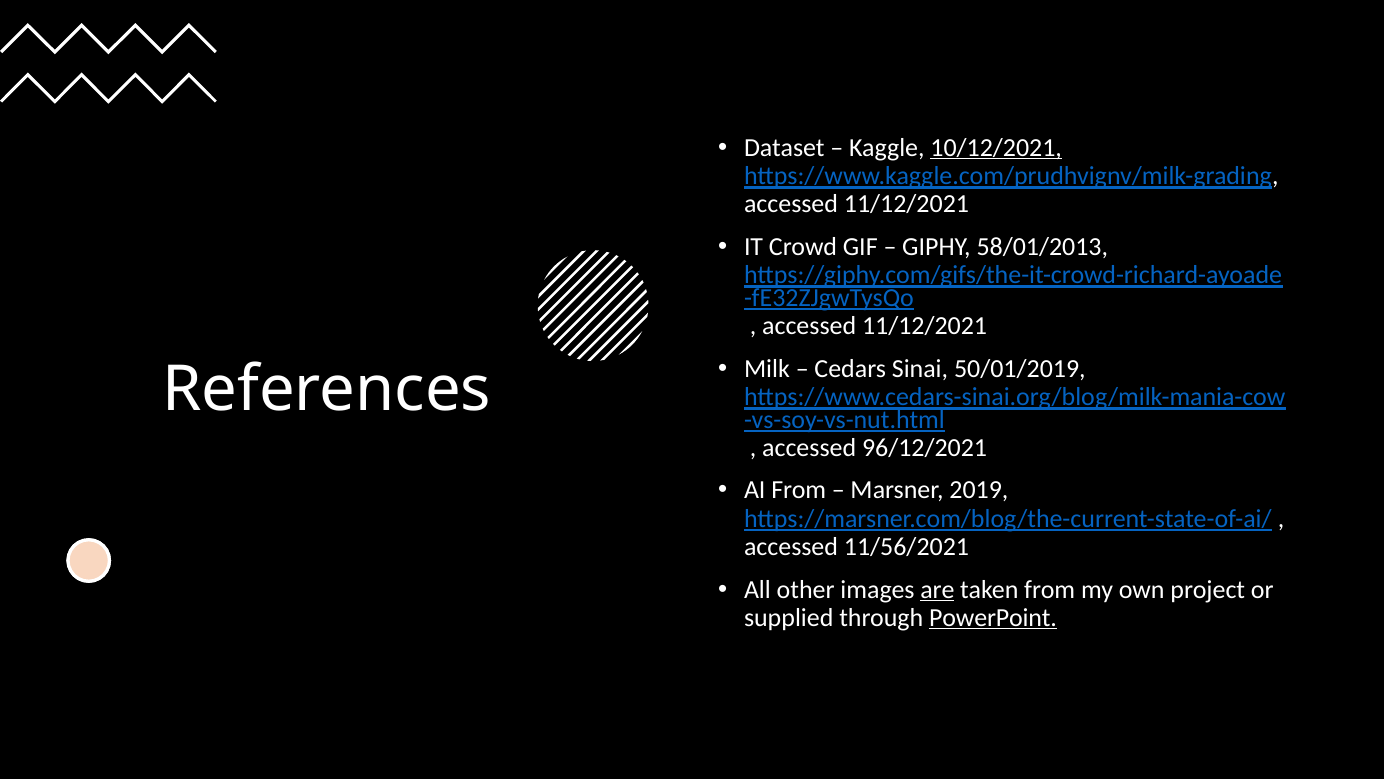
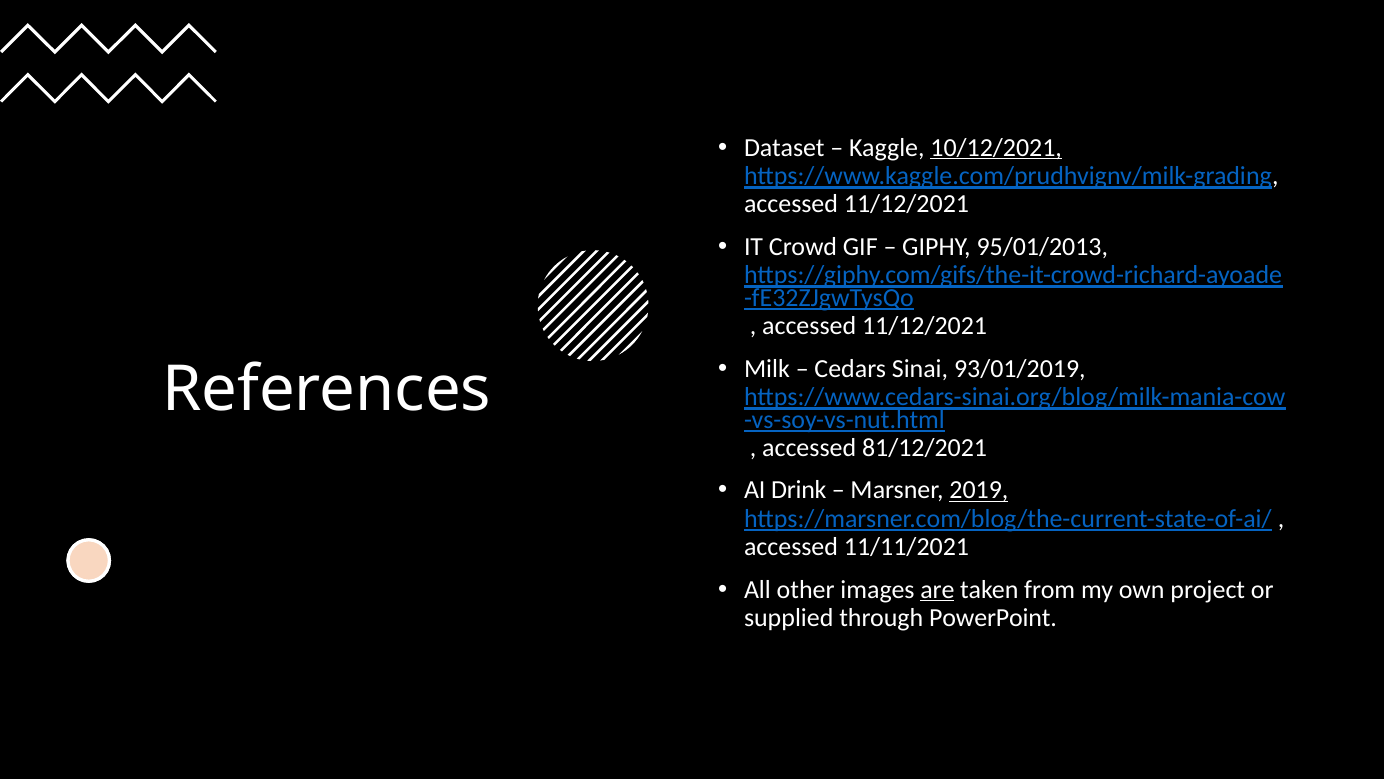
58/01/2013: 58/01/2013 -> 95/01/2013
50/01/2019: 50/01/2019 -> 93/01/2019
96/12/2021: 96/12/2021 -> 81/12/2021
AI From: From -> Drink
2019 underline: none -> present
11/56/2021: 11/56/2021 -> 11/11/2021
PowerPoint underline: present -> none
